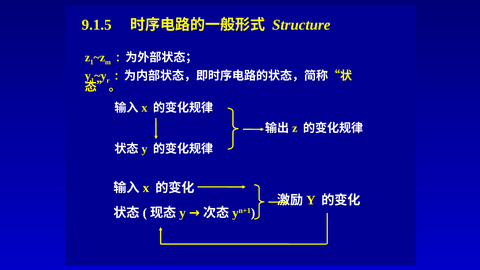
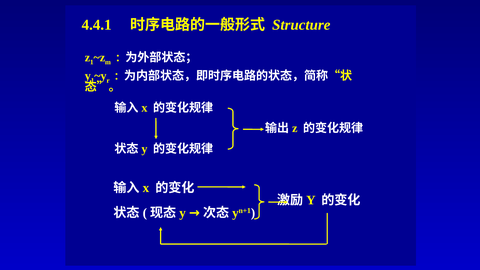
9.1.5: 9.1.5 -> 4.4.1
